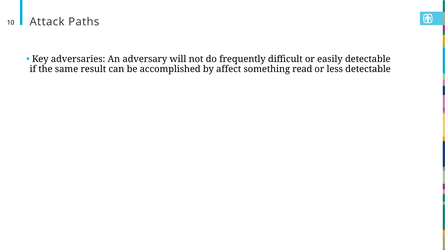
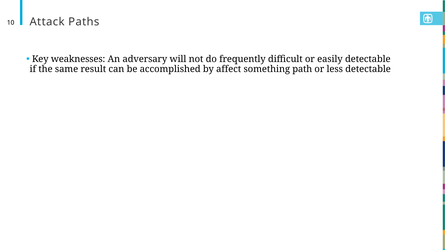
adversaries: adversaries -> weaknesses
read: read -> path
